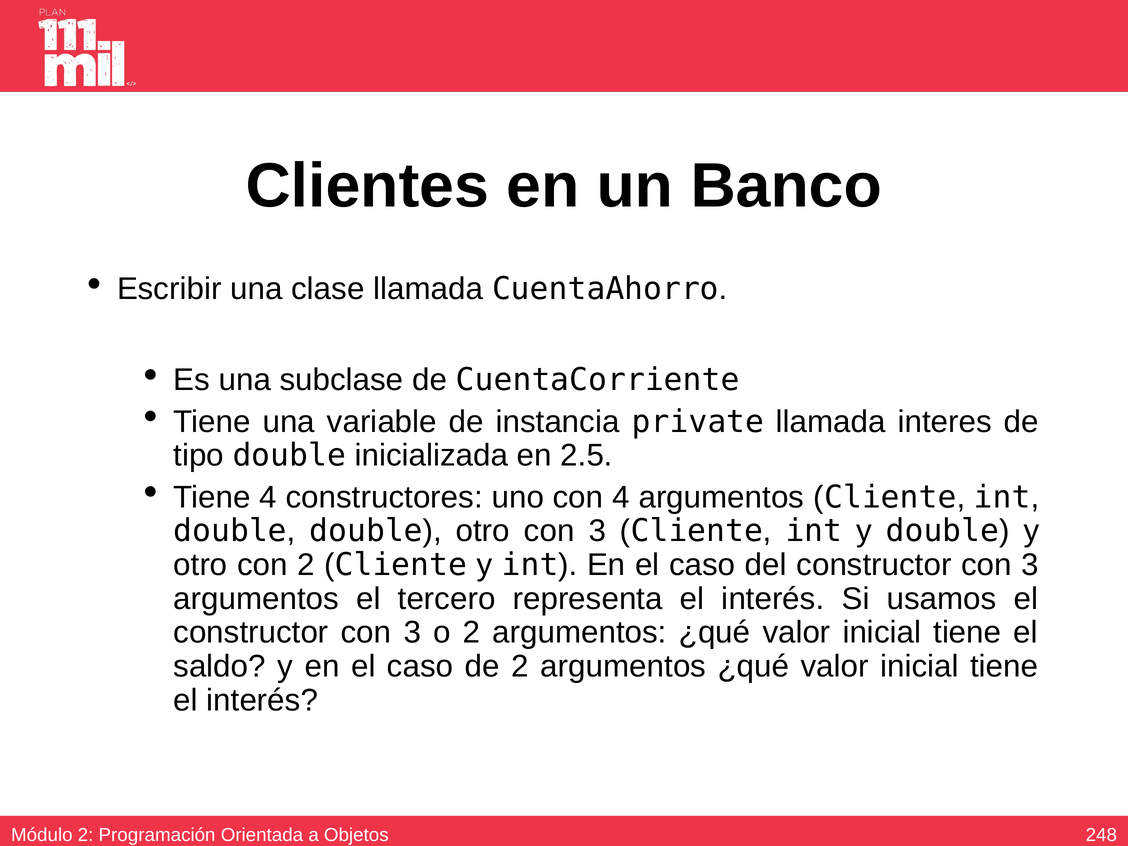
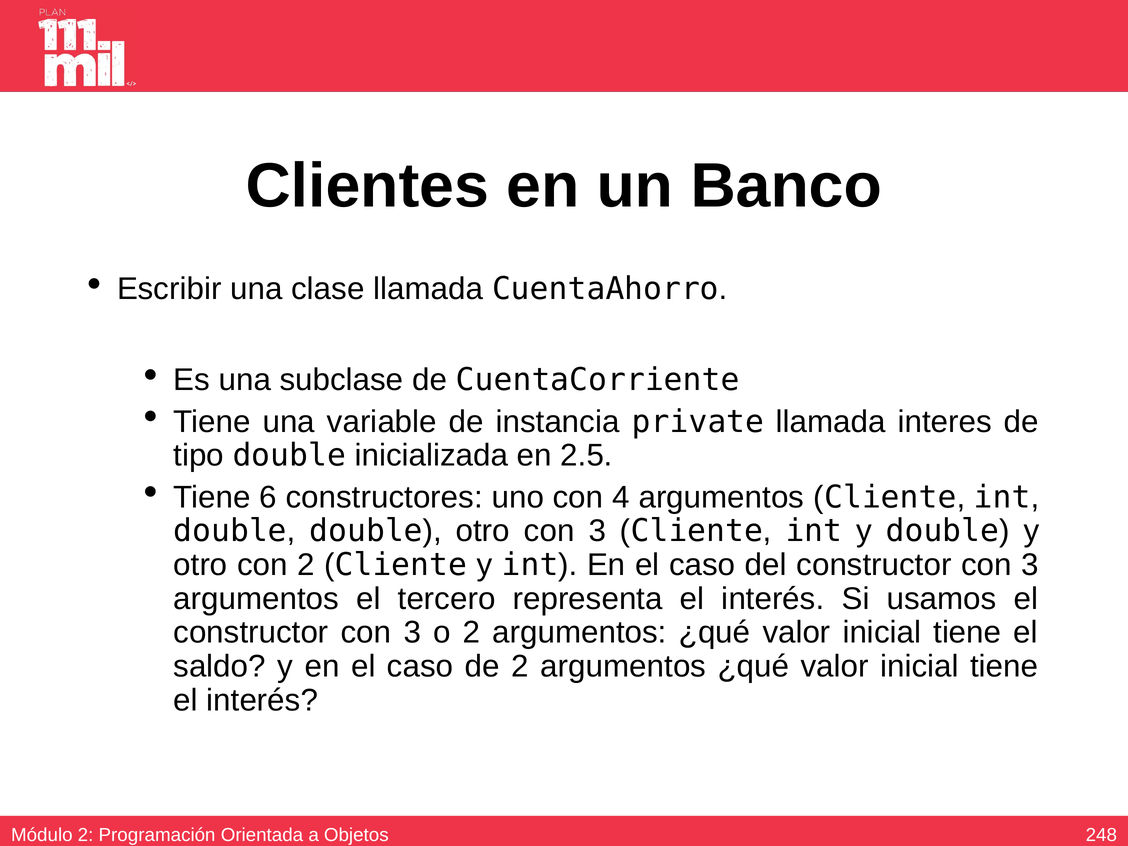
Tiene 4: 4 -> 6
